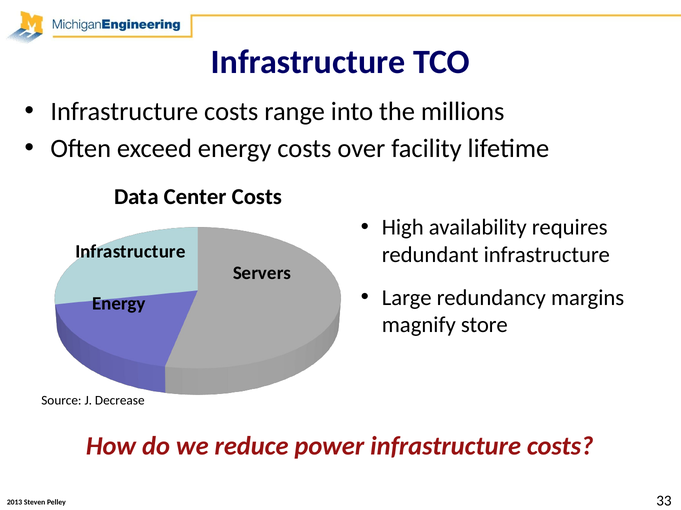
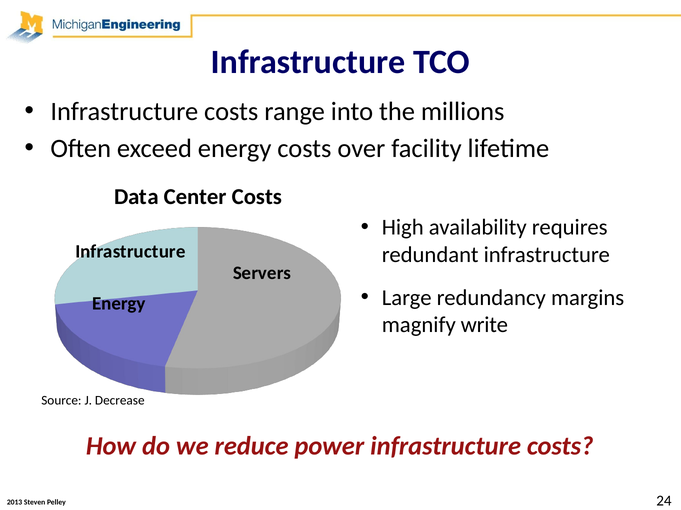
store: store -> write
33: 33 -> 24
